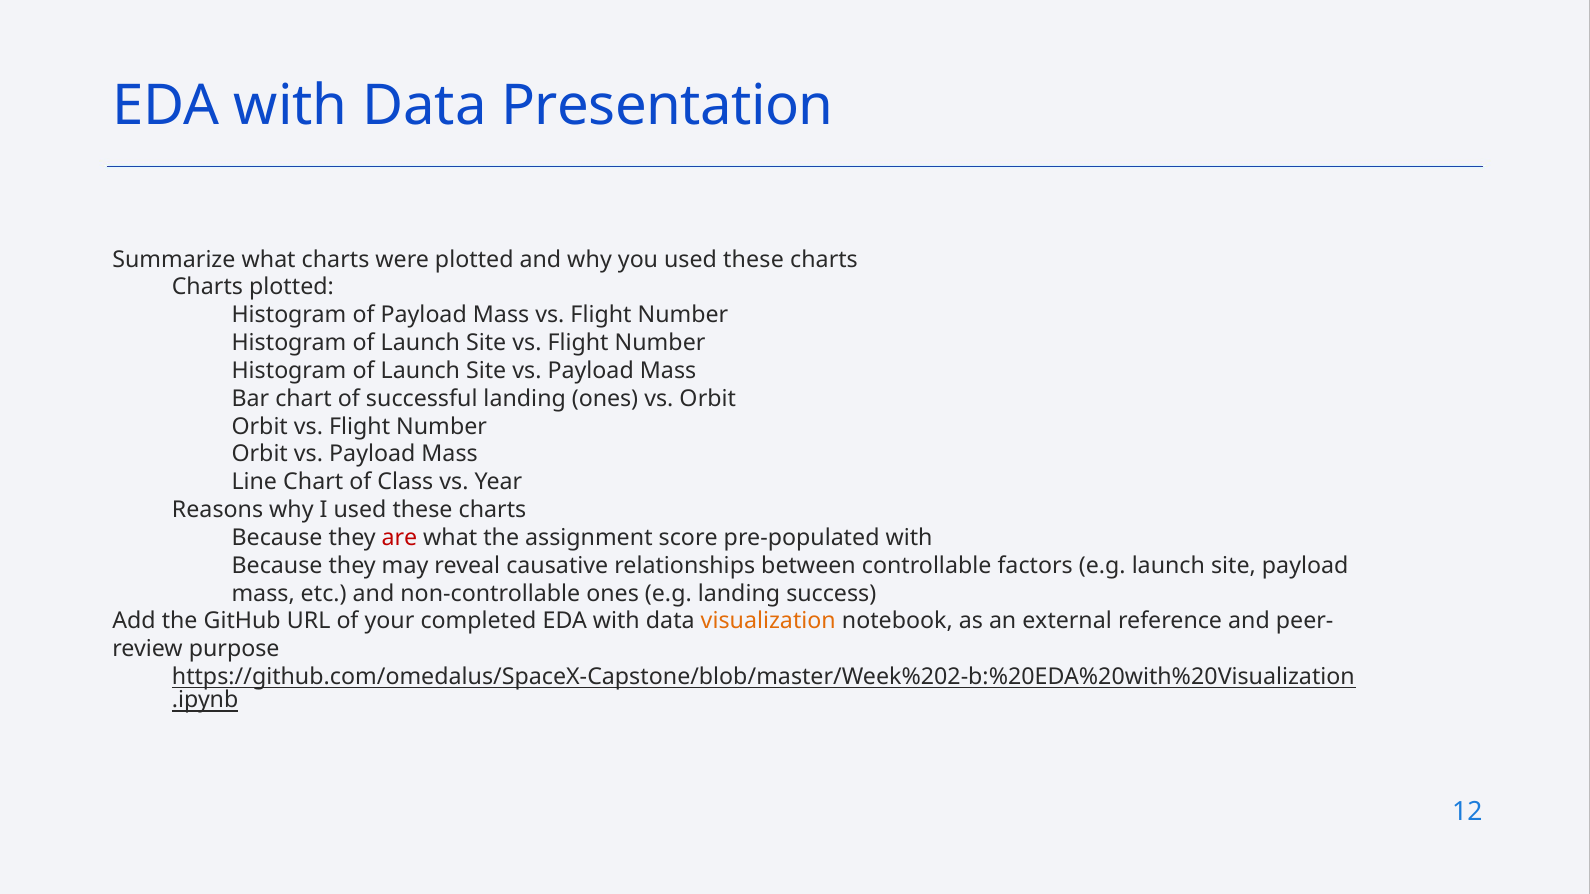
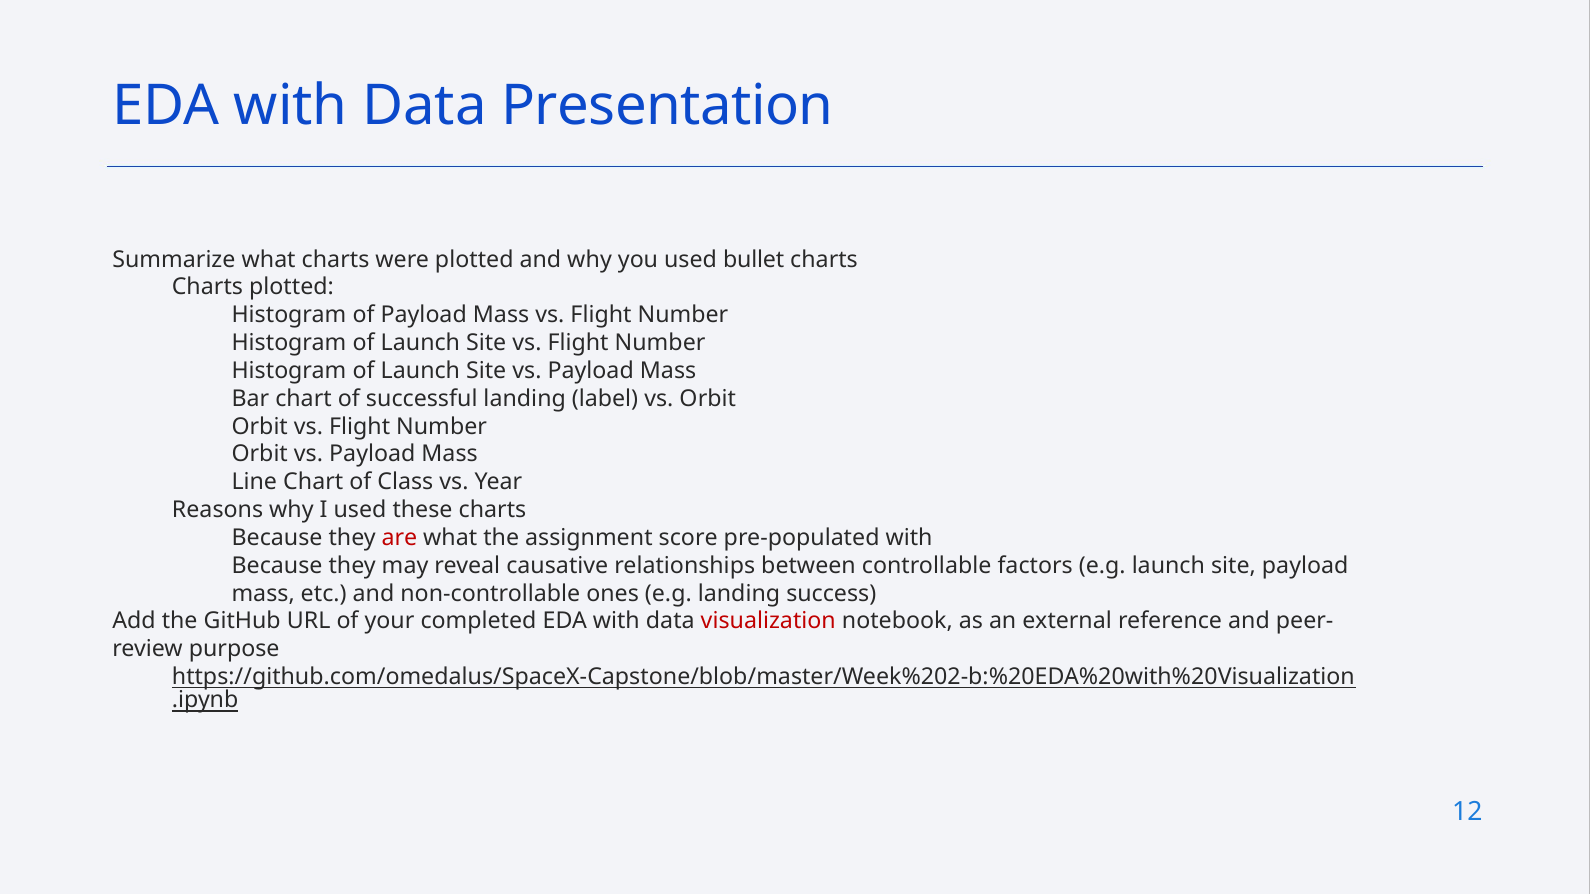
you used these: these -> bullet
landing ones: ones -> label
visualization colour: orange -> red
